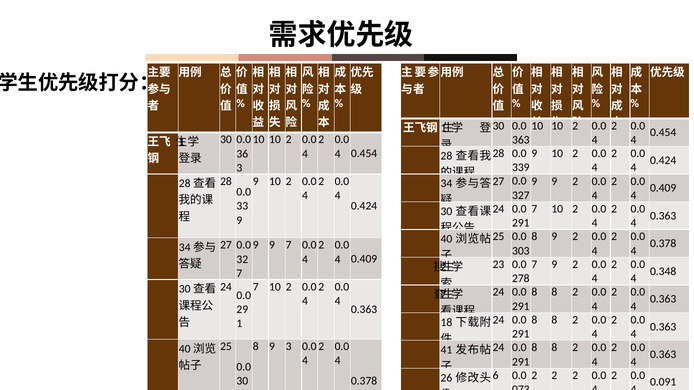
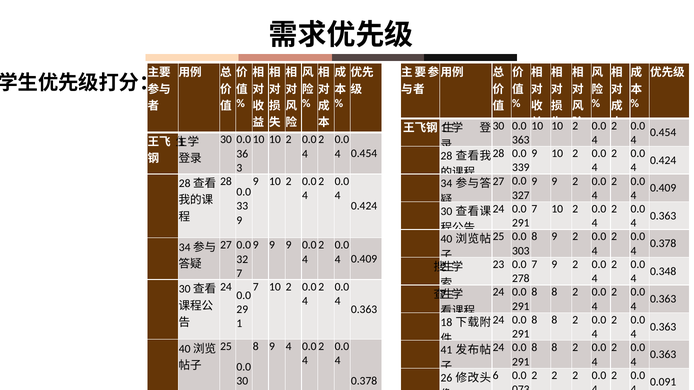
9 9 7: 7 -> 9
9 3: 3 -> 4
